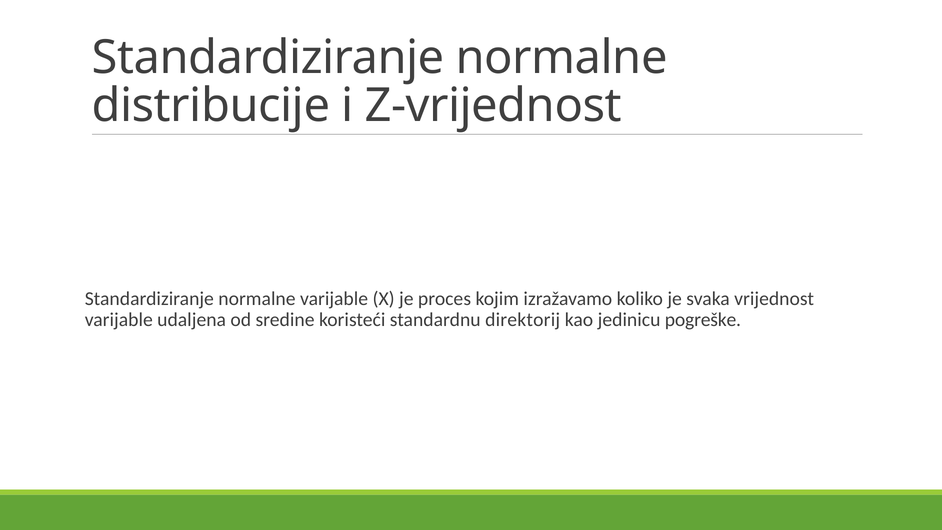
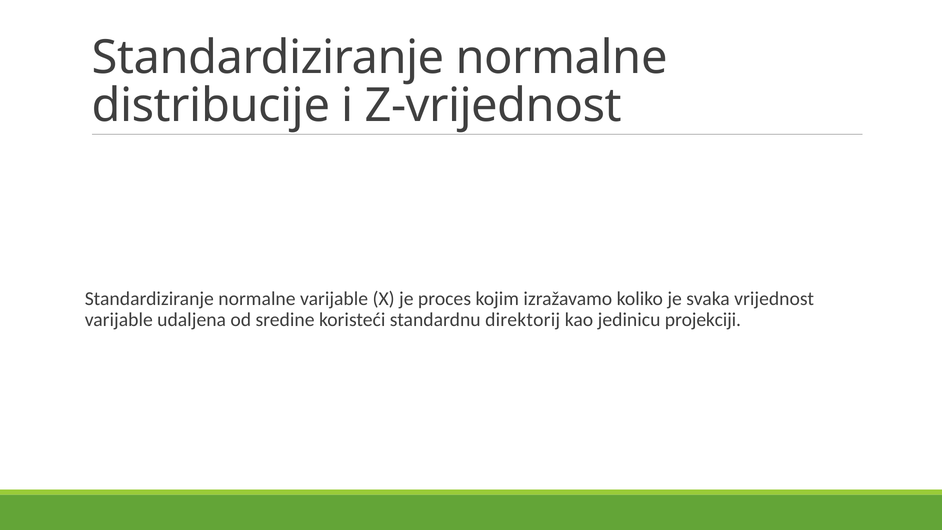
pogreške: pogreške -> projekciji
